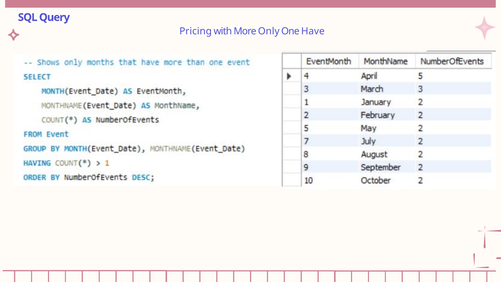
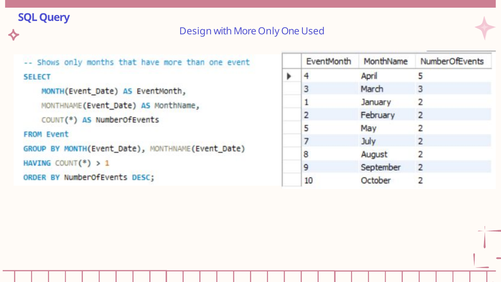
Pricing: Pricing -> Design
Have: Have -> Used
